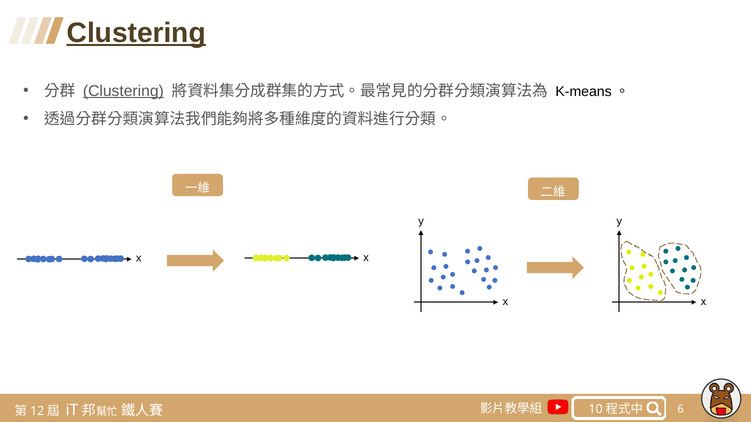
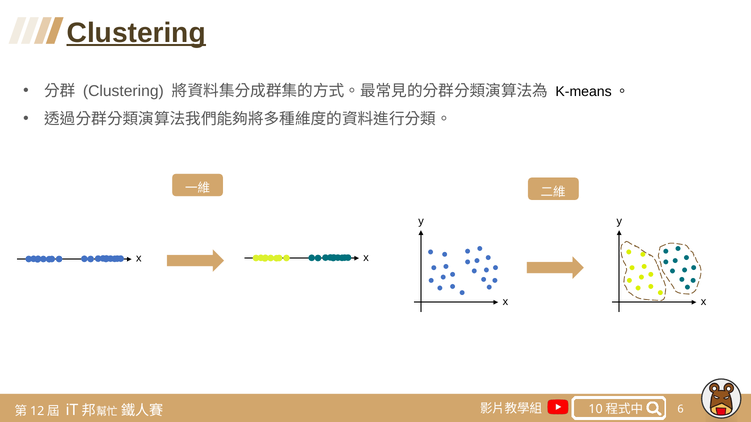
Clustering at (123, 91) underline: present -> none
